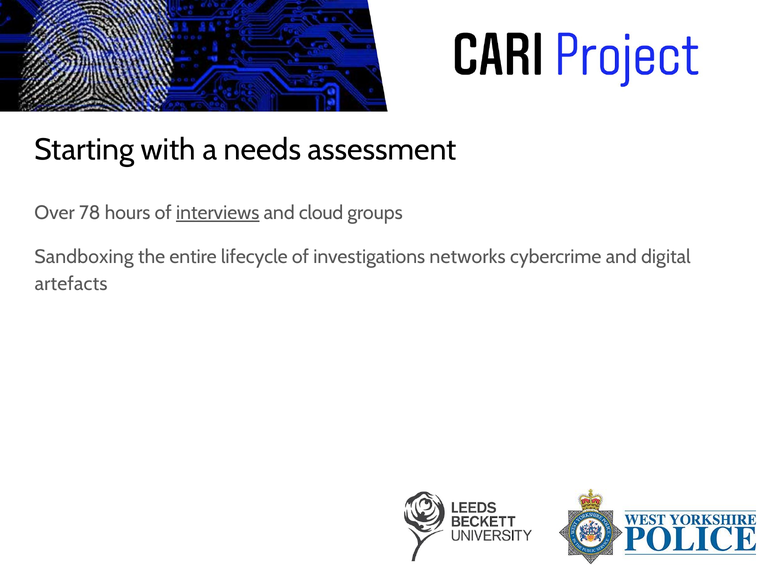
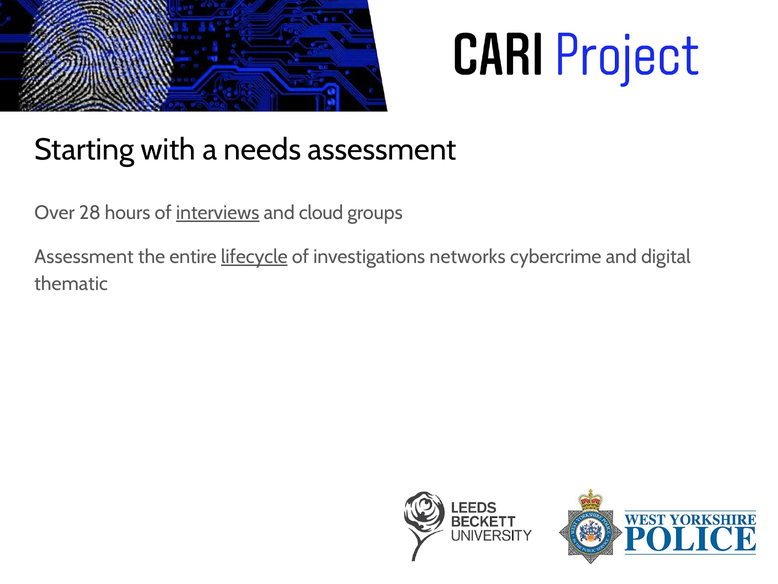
78: 78 -> 28
Sandboxing at (84, 257): Sandboxing -> Assessment
lifecycle underline: none -> present
artefacts: artefacts -> thematic
